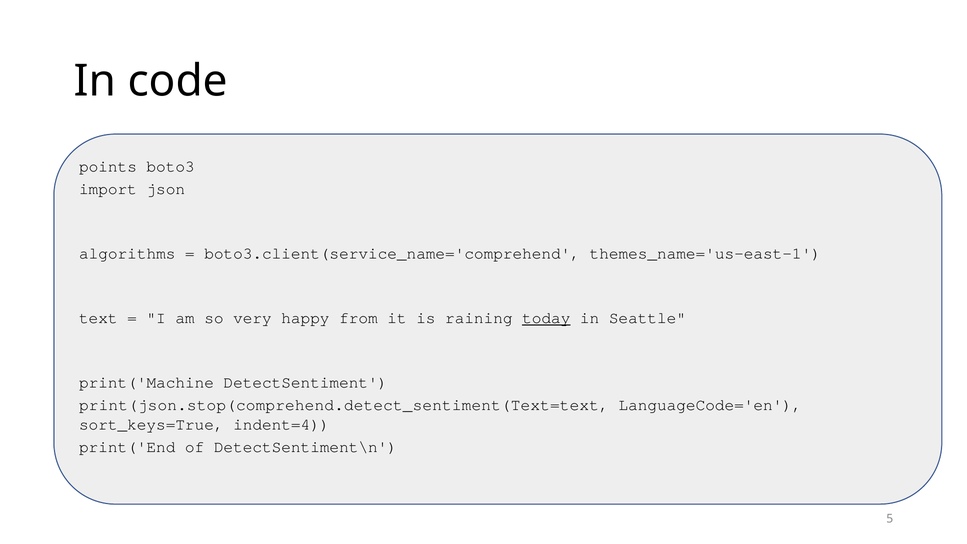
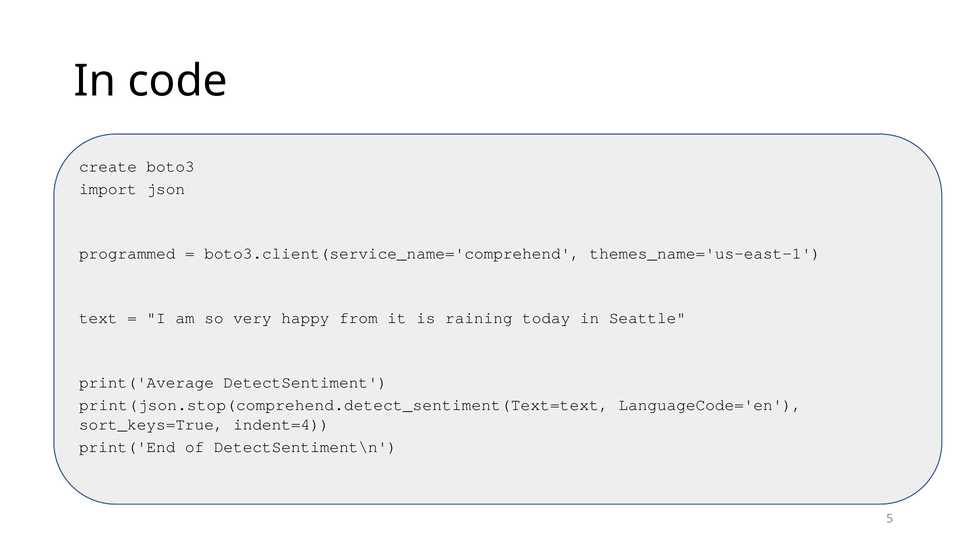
points: points -> create
algorithms: algorithms -> programmed
today underline: present -> none
print('Machine: print('Machine -> print('Average
